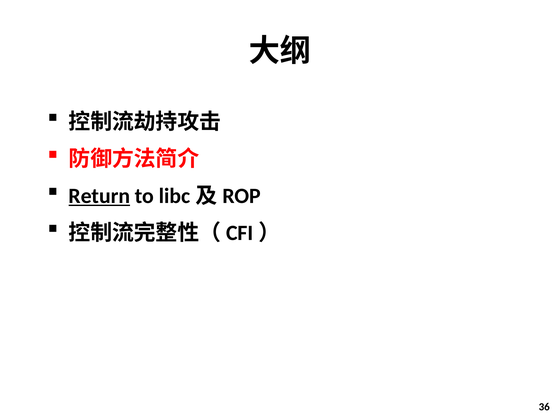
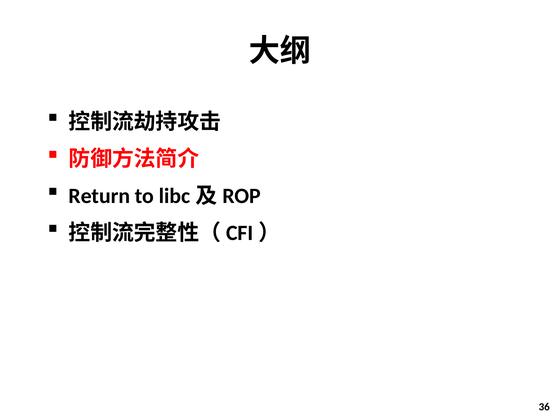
Return underline: present -> none
